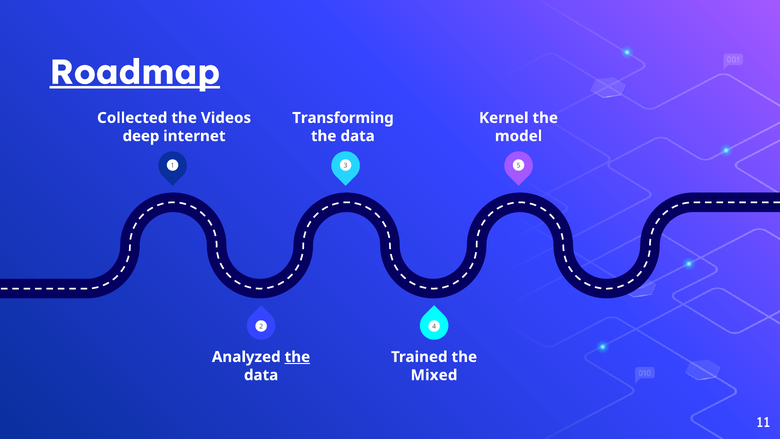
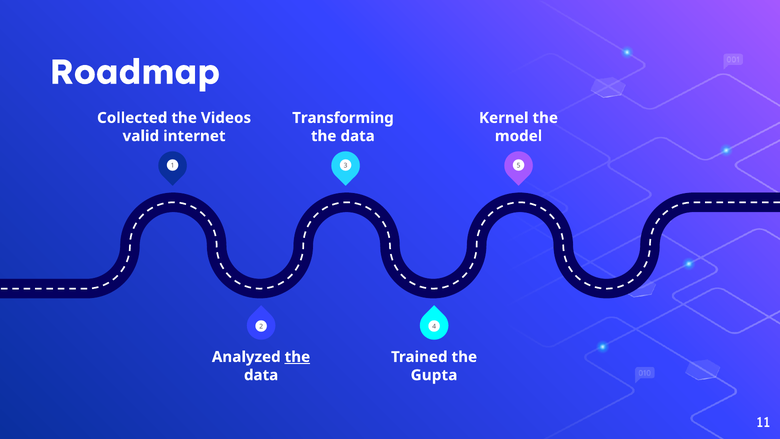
Roadmap underline: present -> none
deep: deep -> valid
Mixed: Mixed -> Gupta
